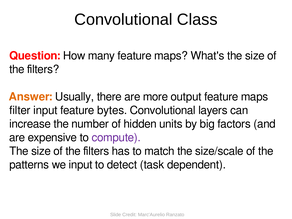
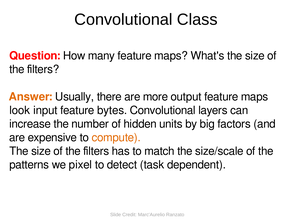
filter: filter -> look
compute colour: purple -> orange
we input: input -> pixel
